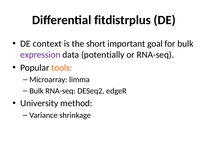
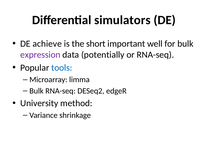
fitdistrplus: fitdistrplus -> simulators
context: context -> achieve
goal: goal -> well
tools colour: orange -> blue
